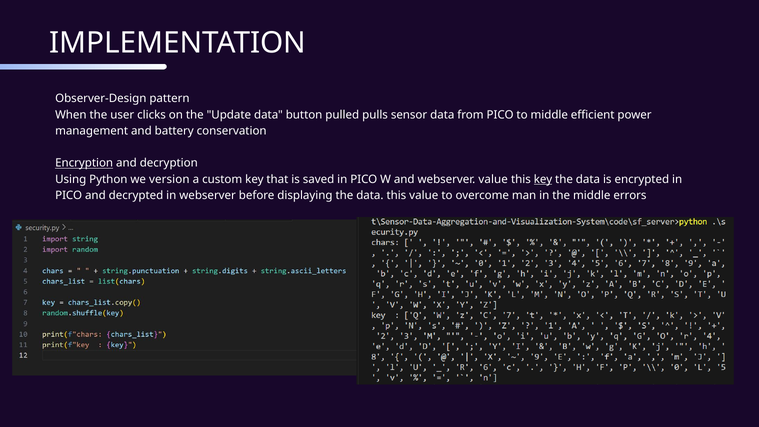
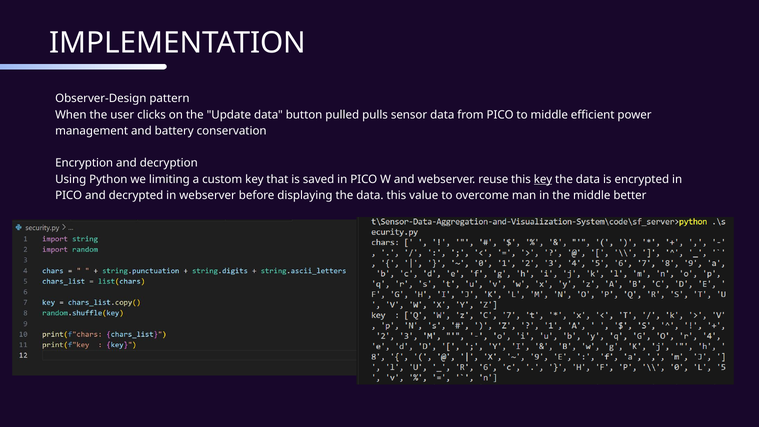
Encryption underline: present -> none
version: version -> limiting
webserver value: value -> reuse
errors: errors -> better
